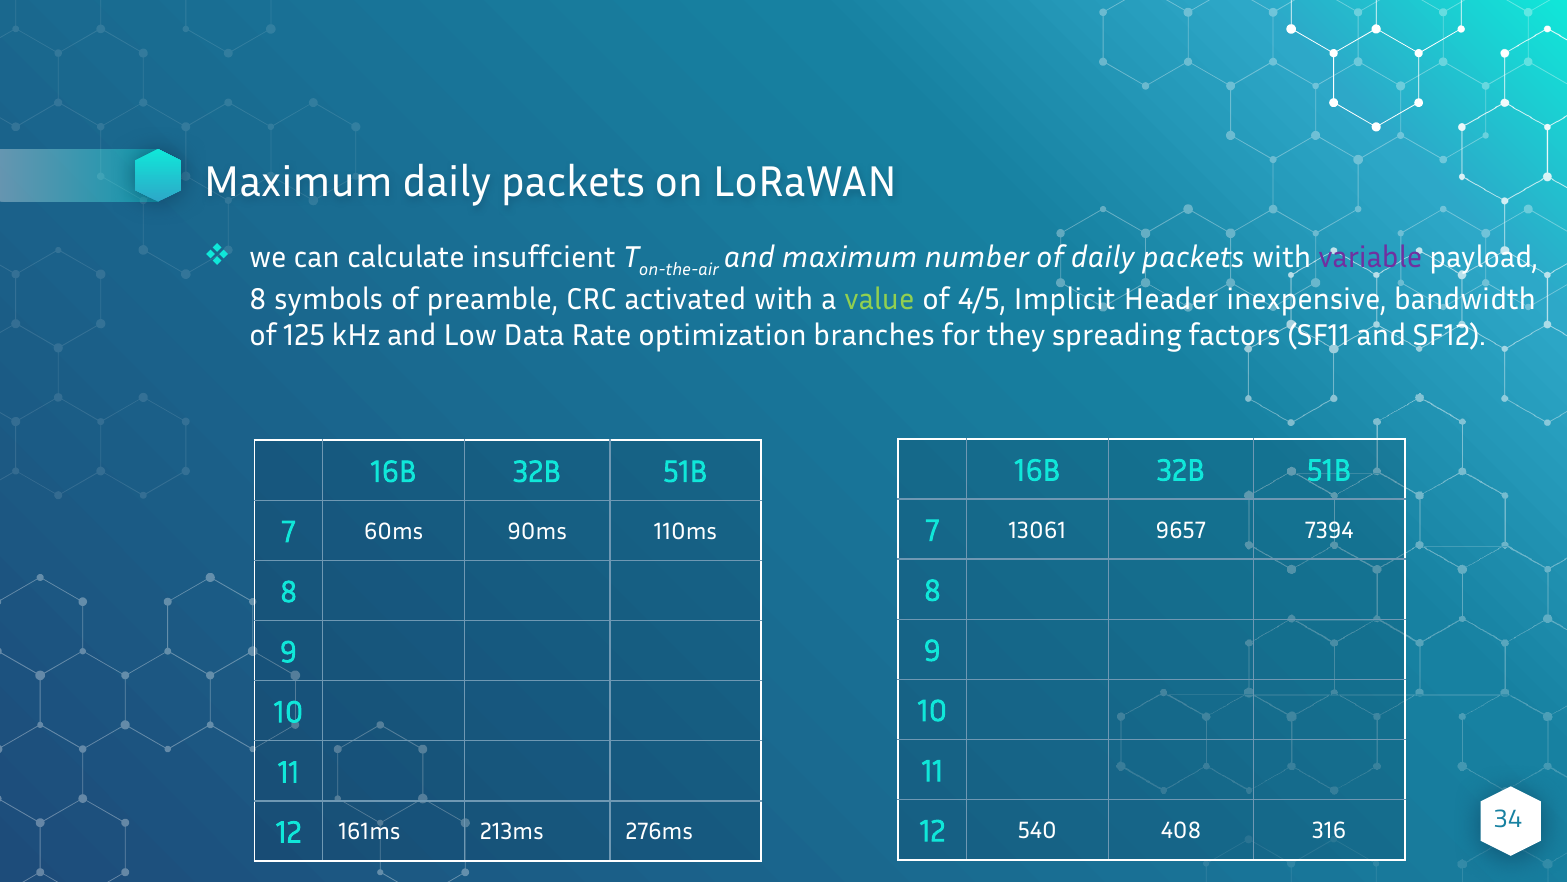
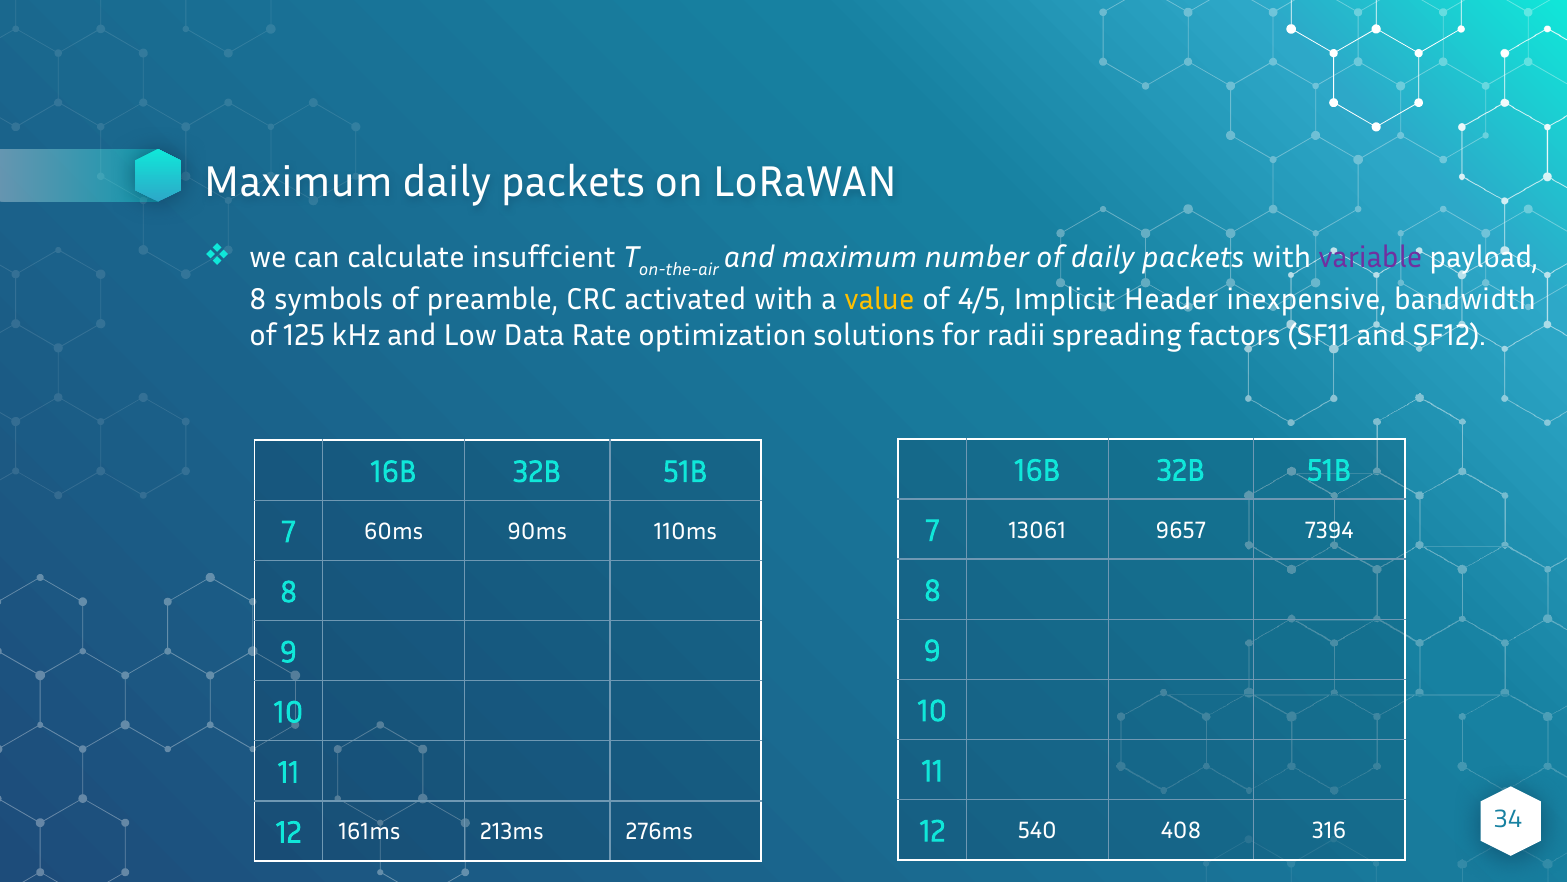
value colour: light green -> yellow
branches: branches -> solutions
they: they -> radii
